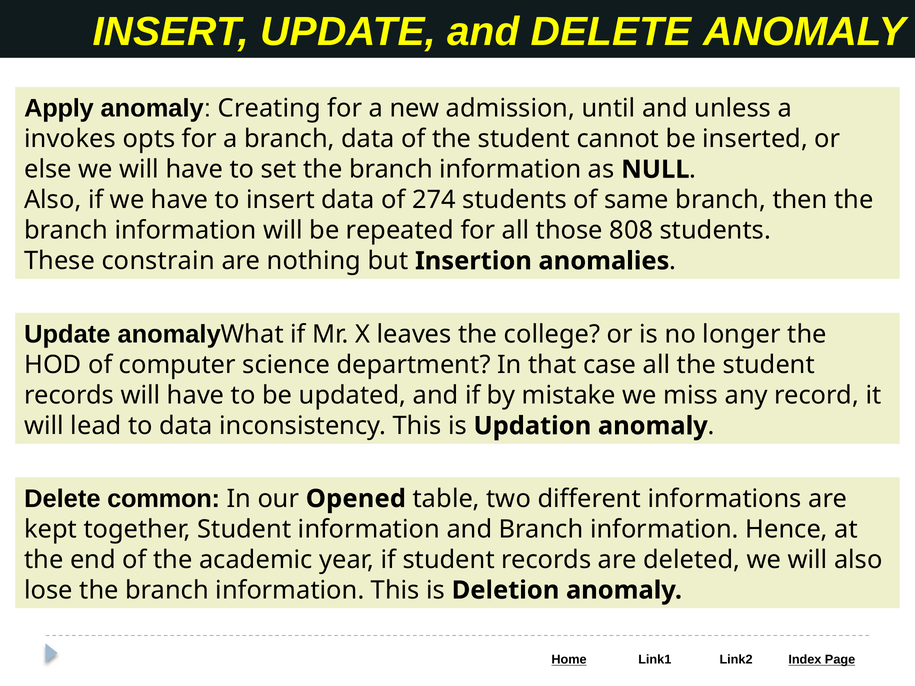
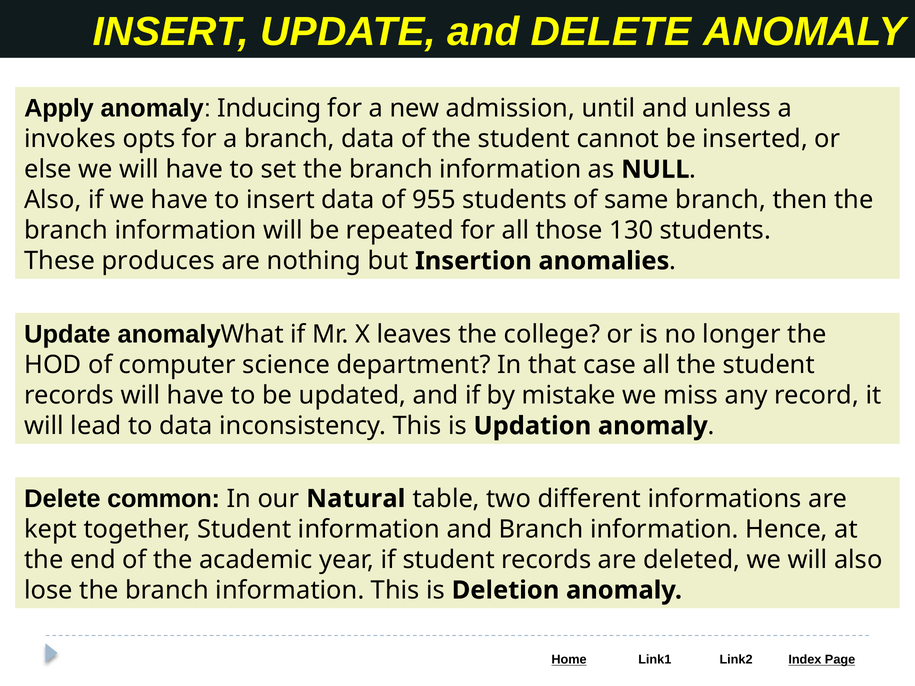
Creating: Creating -> Inducing
274: 274 -> 955
808: 808 -> 130
constrain: constrain -> produces
Opened: Opened -> Natural
